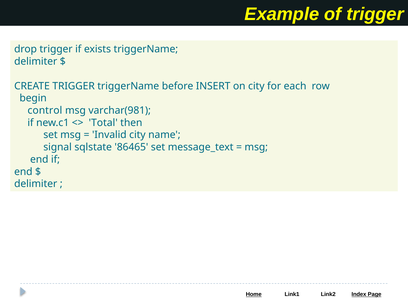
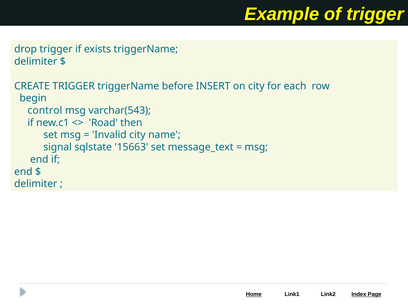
varchar(981: varchar(981 -> varchar(543
Total: Total -> Road
86465: 86465 -> 15663
